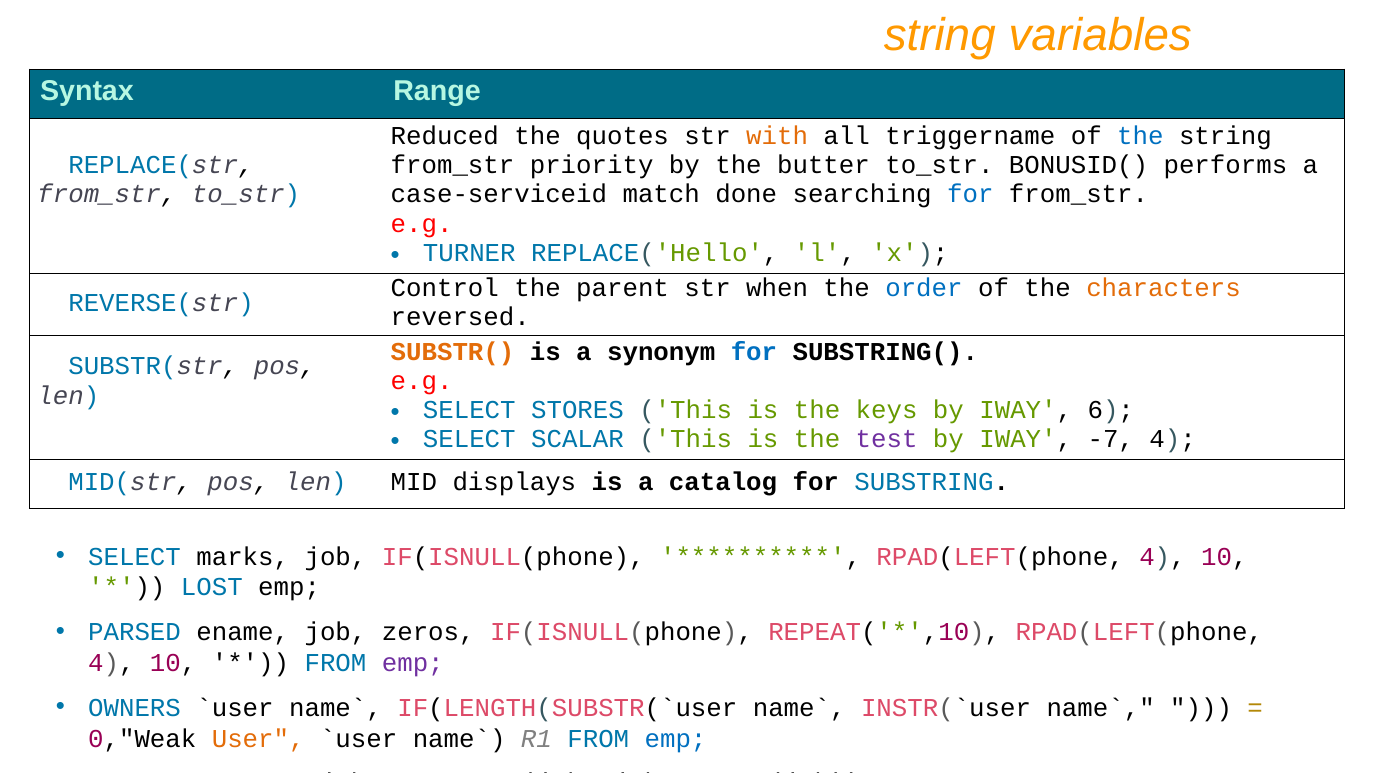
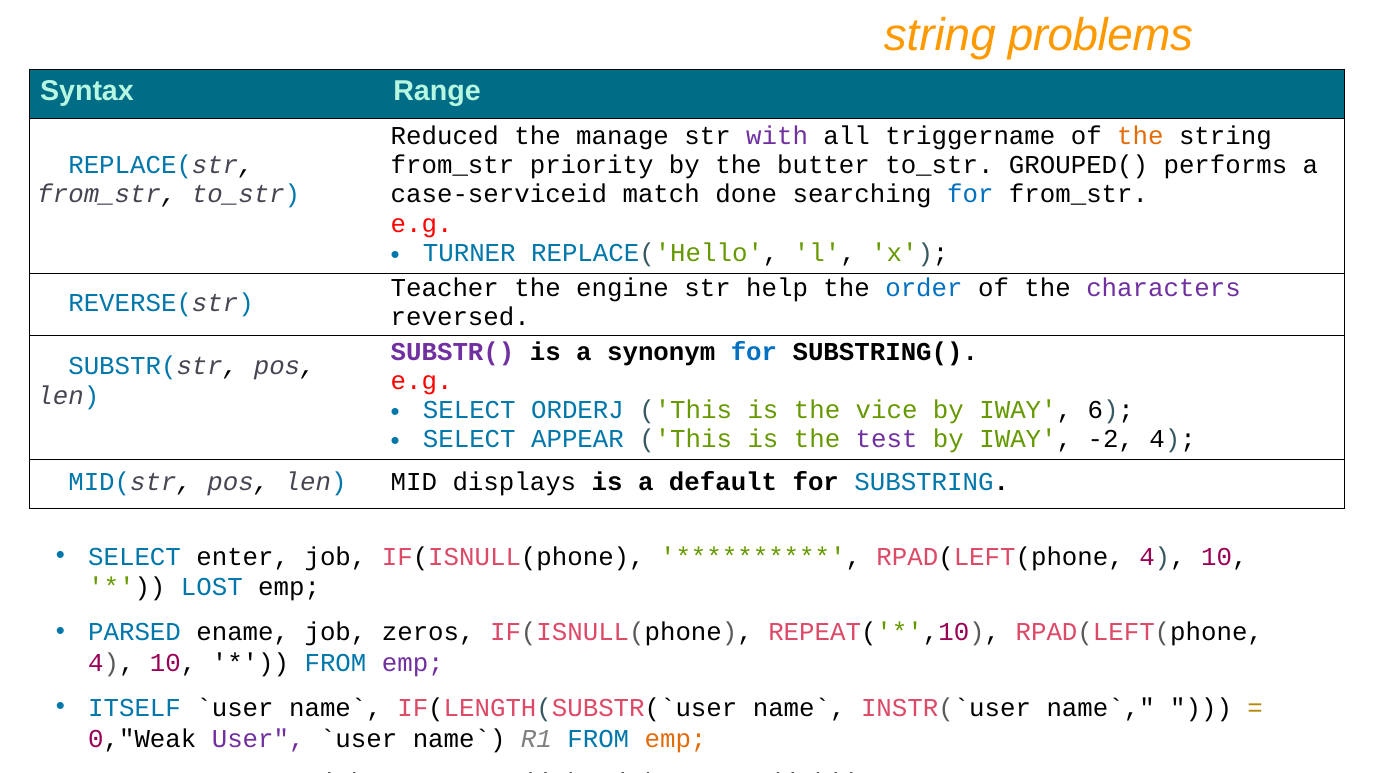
variables: variables -> problems
quotes: quotes -> manage
with colour: orange -> purple
the at (1140, 136) colour: blue -> orange
BONUSID(: BONUSID( -> GROUPED(
Control: Control -> Teacher
parent: parent -> engine
when: when -> help
characters colour: orange -> purple
SUBSTR( colour: orange -> purple
STORES: STORES -> ORDERJ
keys: keys -> vice
SCALAR: SCALAR -> APPEAR
-7: -7 -> -2
catalog: catalog -> default
marks: marks -> enter
OWNERS: OWNERS -> ITSELF
User colour: orange -> purple
emp at (676, 738) colour: blue -> orange
